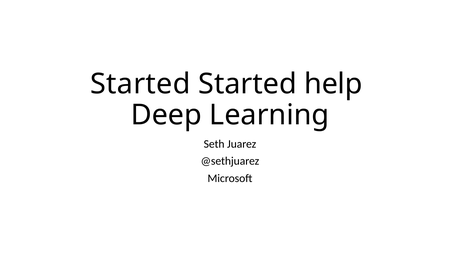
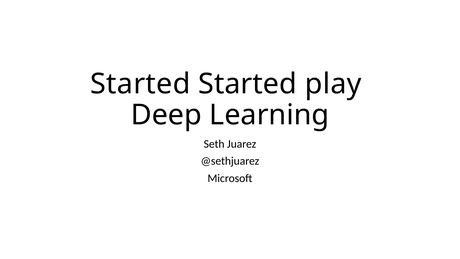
help: help -> play
